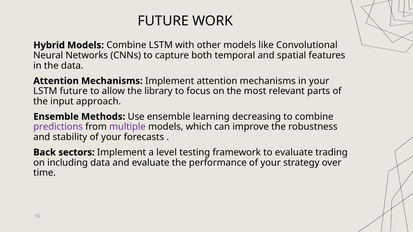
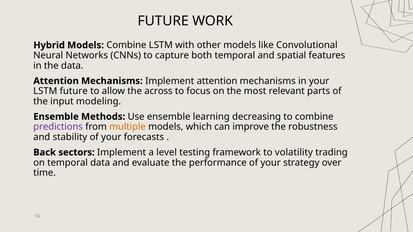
library: library -> across
approach: approach -> modeling
multiple colour: purple -> orange
to evaluate: evaluate -> volatility
on including: including -> temporal
